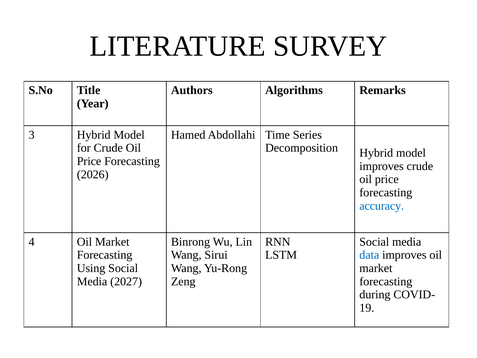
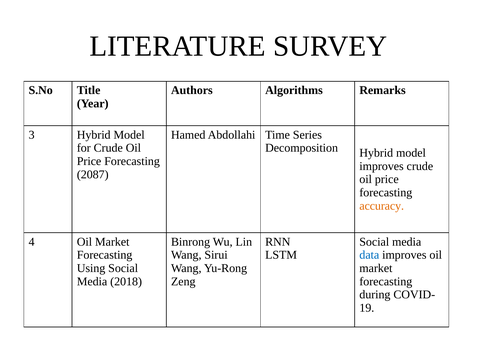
2026: 2026 -> 2087
accuracy colour: blue -> orange
2027: 2027 -> 2018
